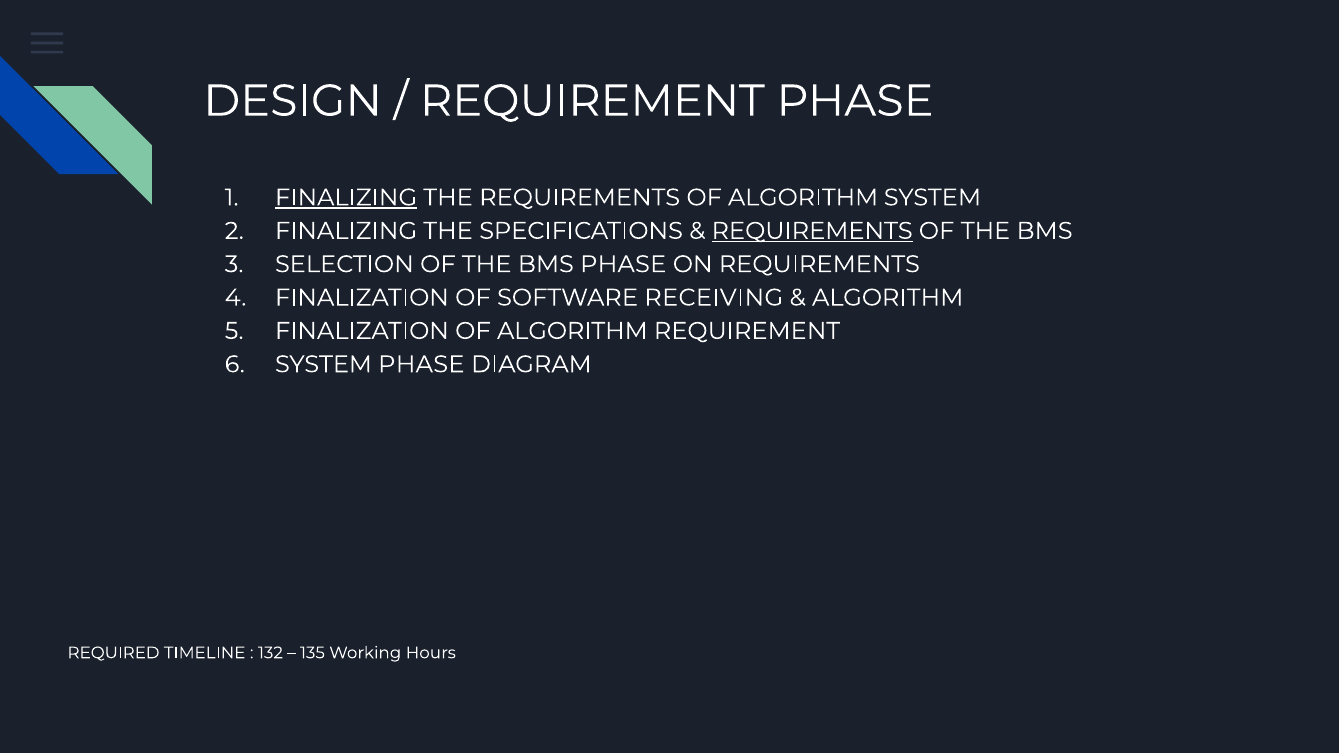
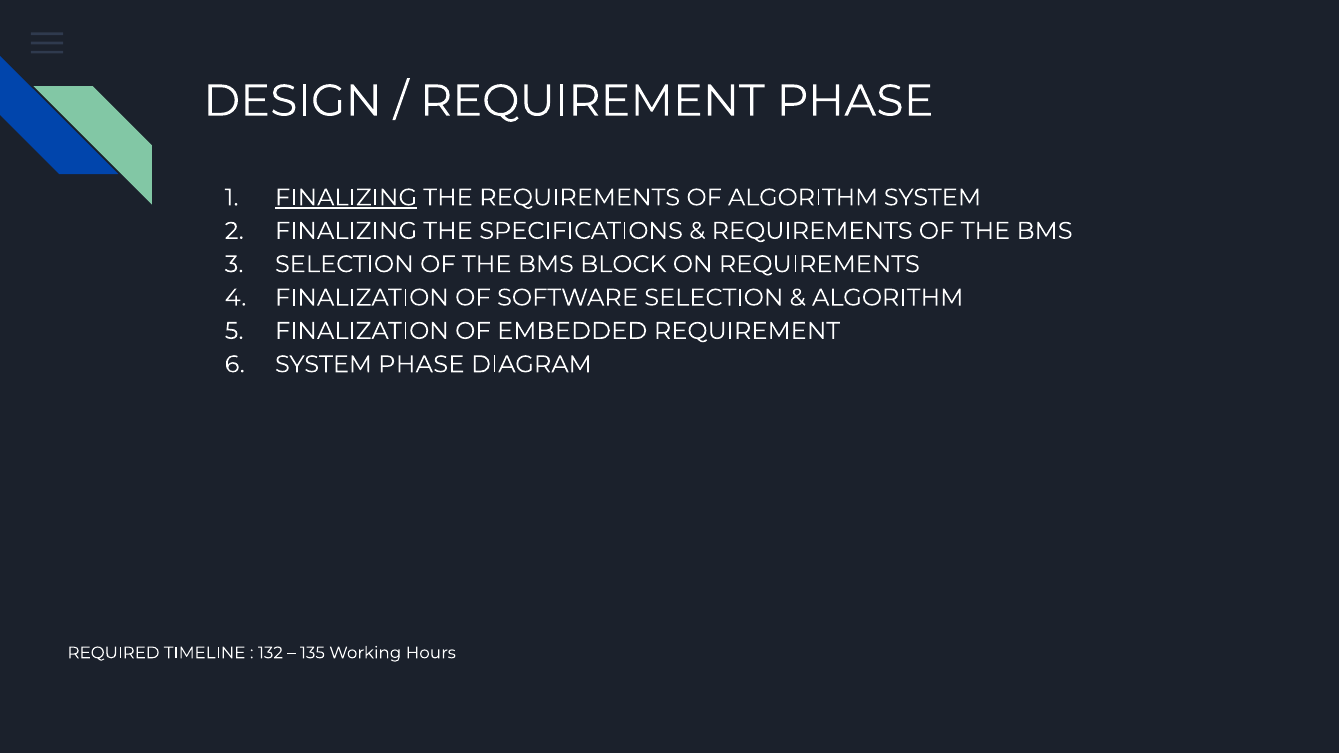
REQUIREMENTS at (812, 231) underline: present -> none
BMS PHASE: PHASE -> BLOCK
SOFTWARE RECEIVING: RECEIVING -> SELECTION
FINALIZATION OF ALGORITHM: ALGORITHM -> EMBEDDED
